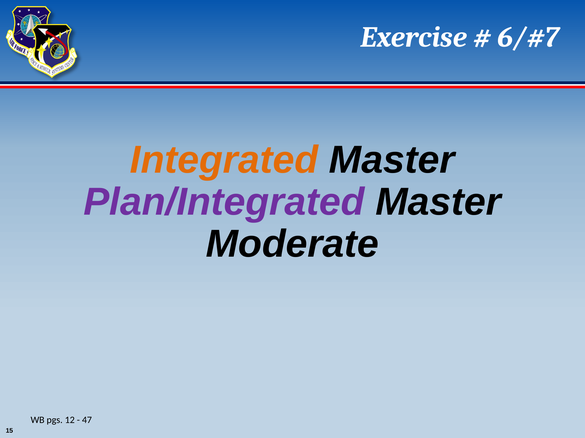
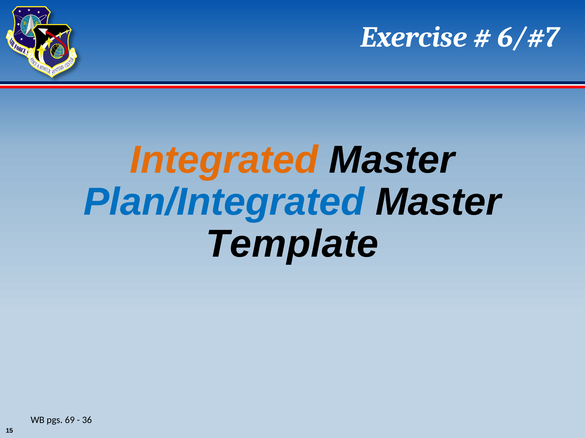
Plan/Integrated colour: purple -> blue
Moderate: Moderate -> Template
12: 12 -> 69
47: 47 -> 36
